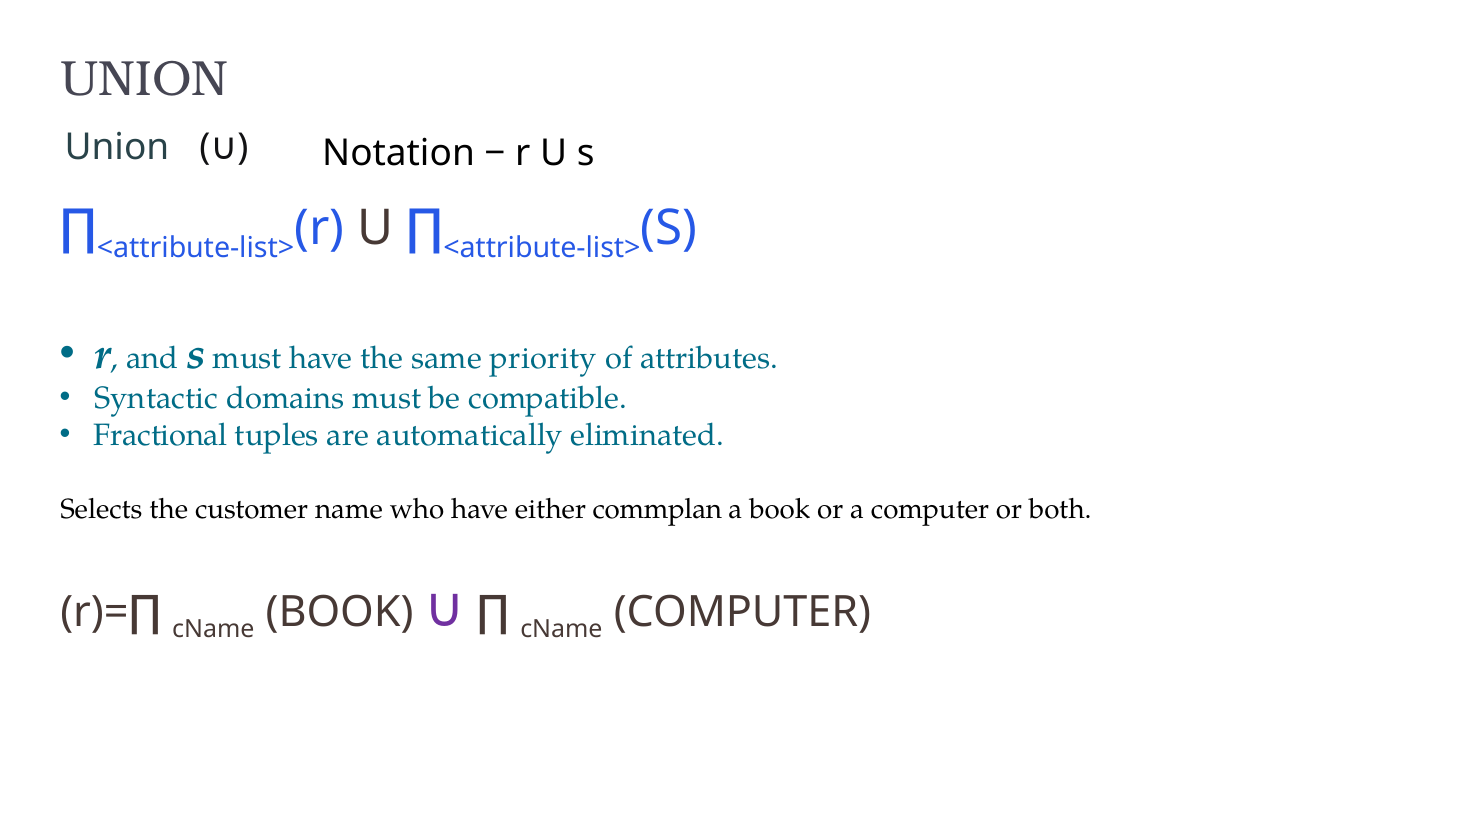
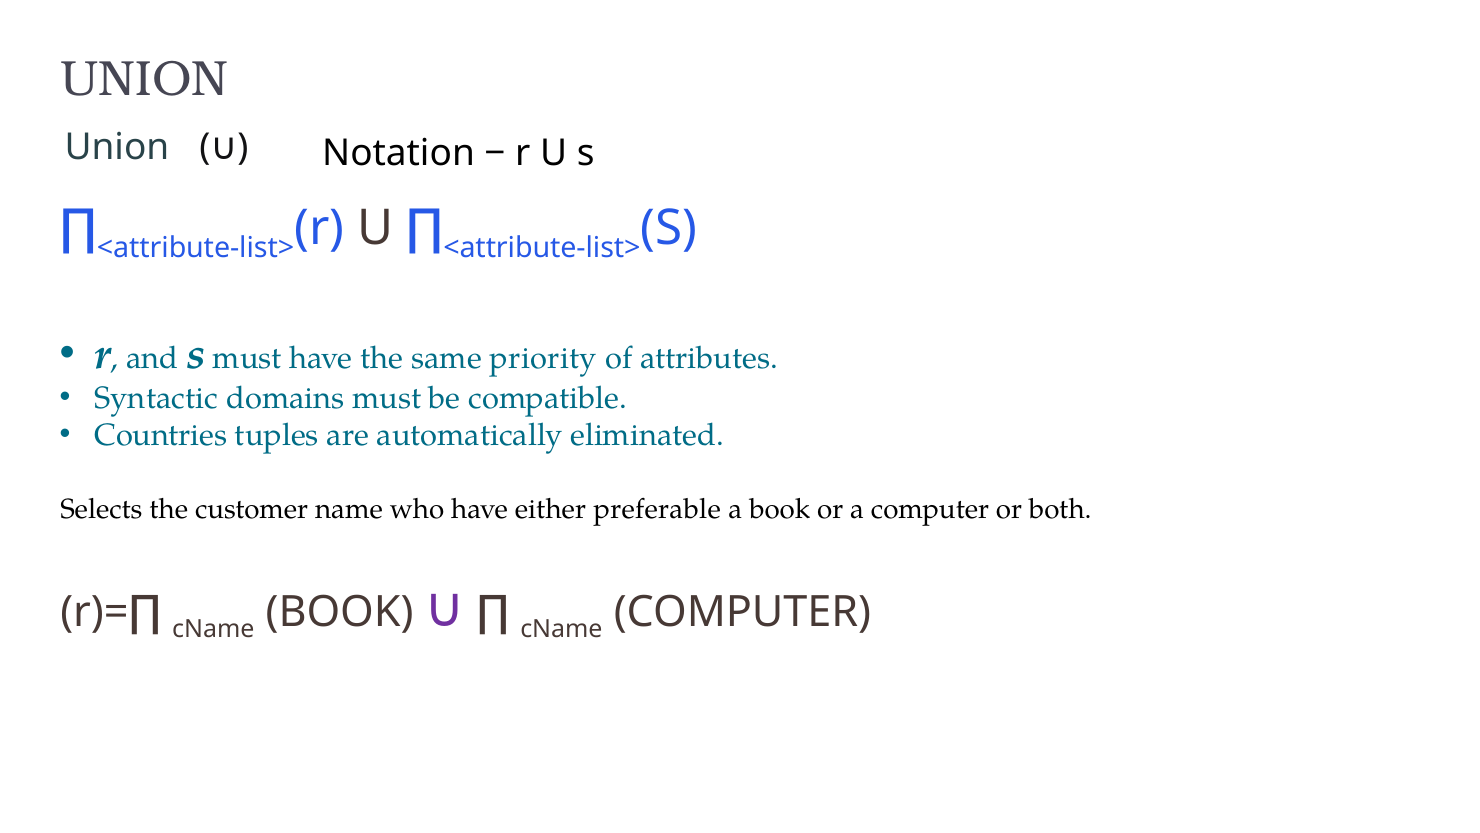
Fractional: Fractional -> Countries
commplan: commplan -> preferable
